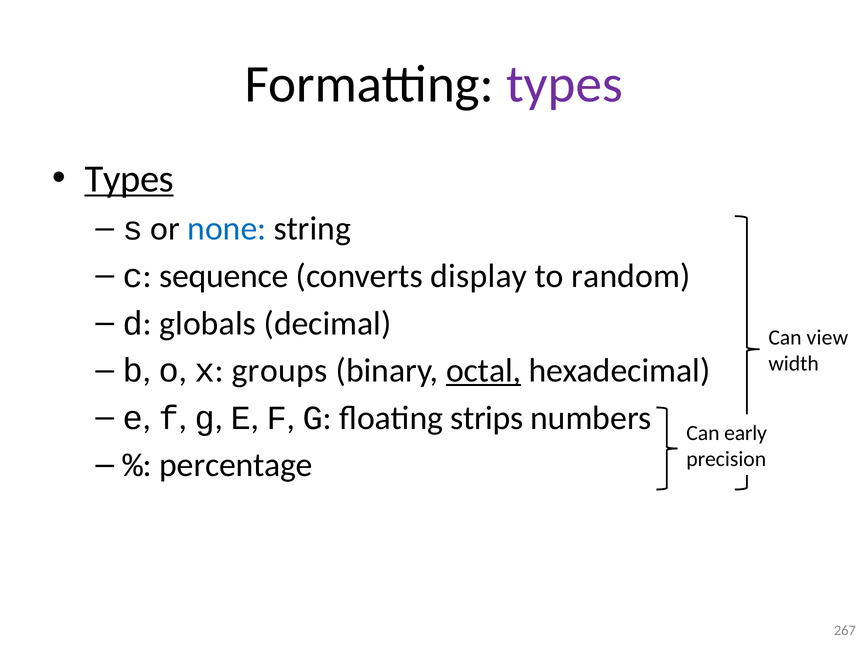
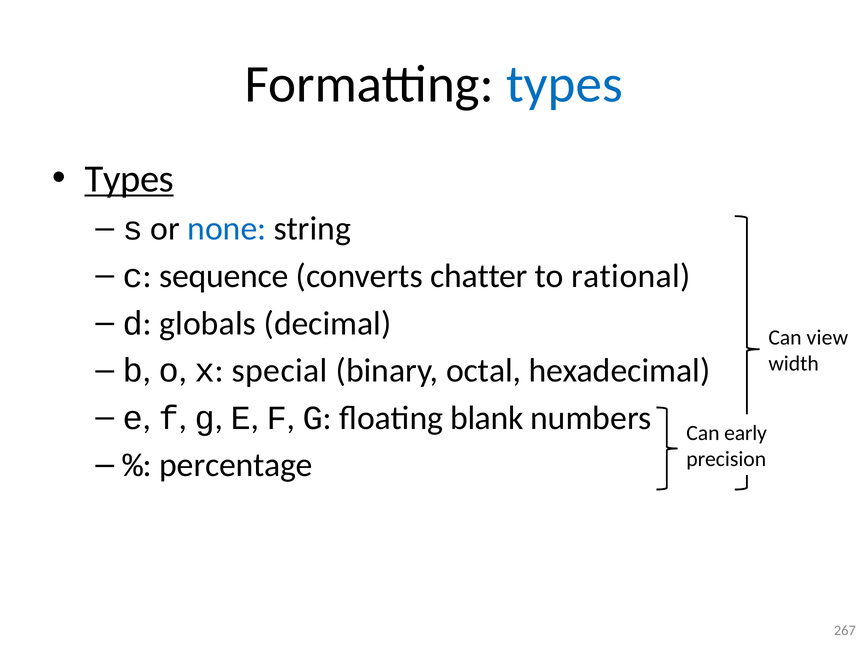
types at (564, 84) colour: purple -> blue
display: display -> chatter
random: random -> rational
groups: groups -> special
octal underline: present -> none
strips: strips -> blank
